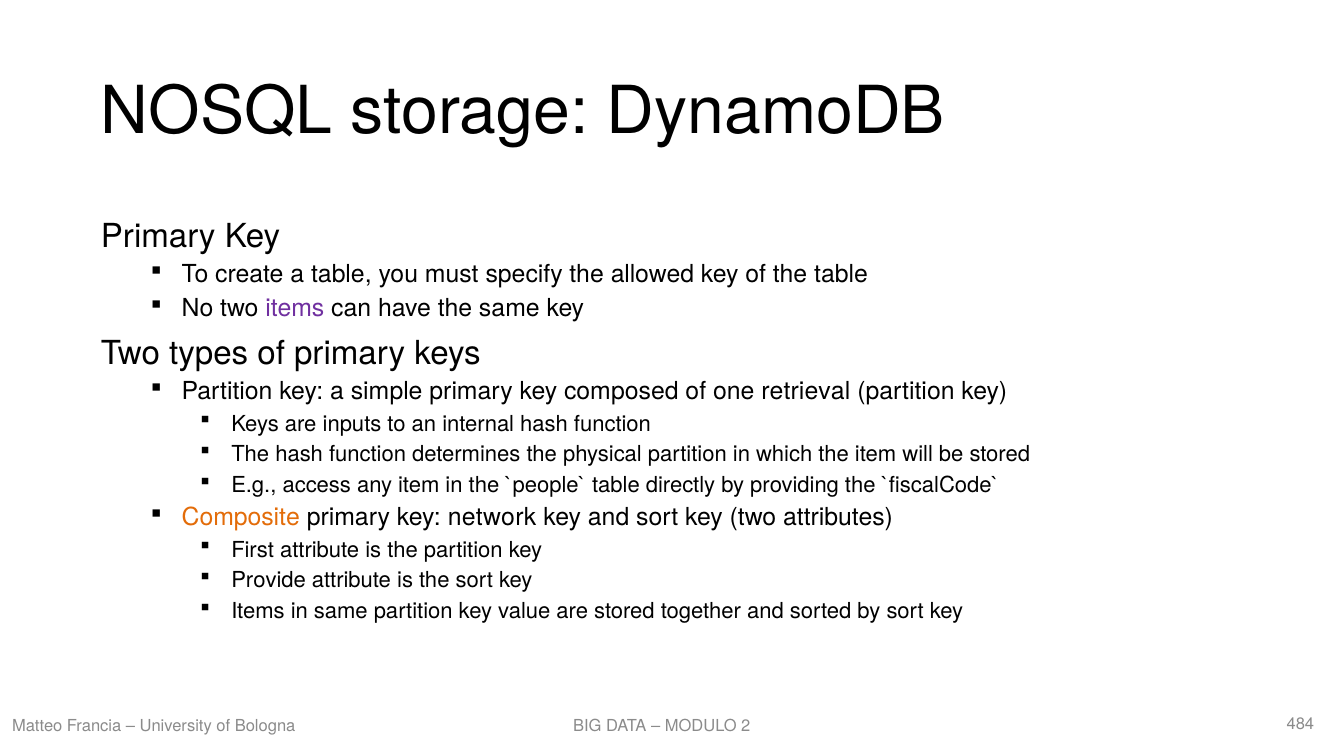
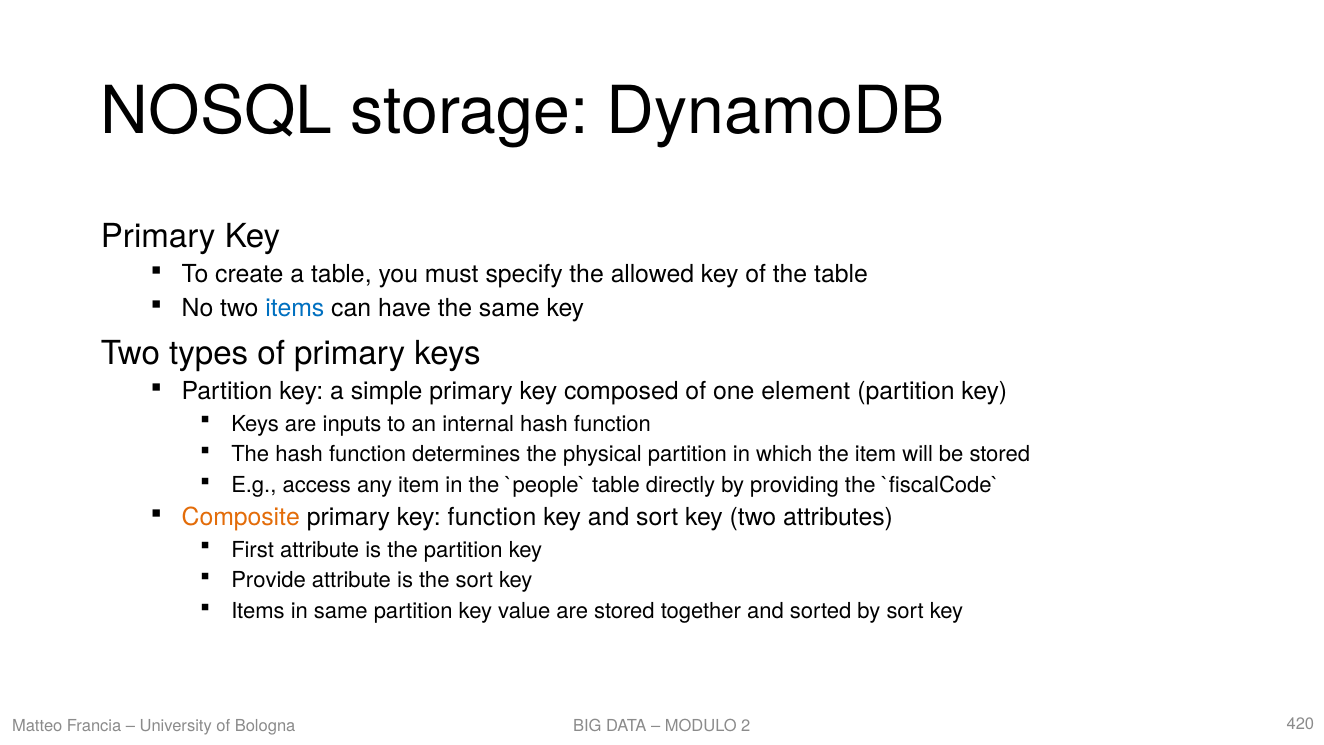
items at (295, 308) colour: purple -> blue
retrieval: retrieval -> element
key network: network -> function
484: 484 -> 420
